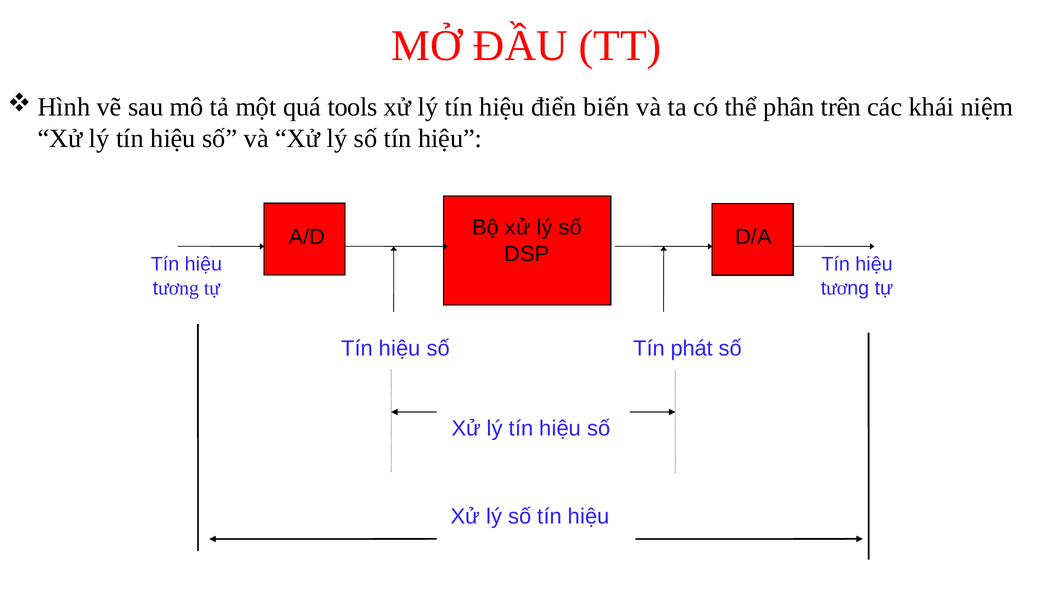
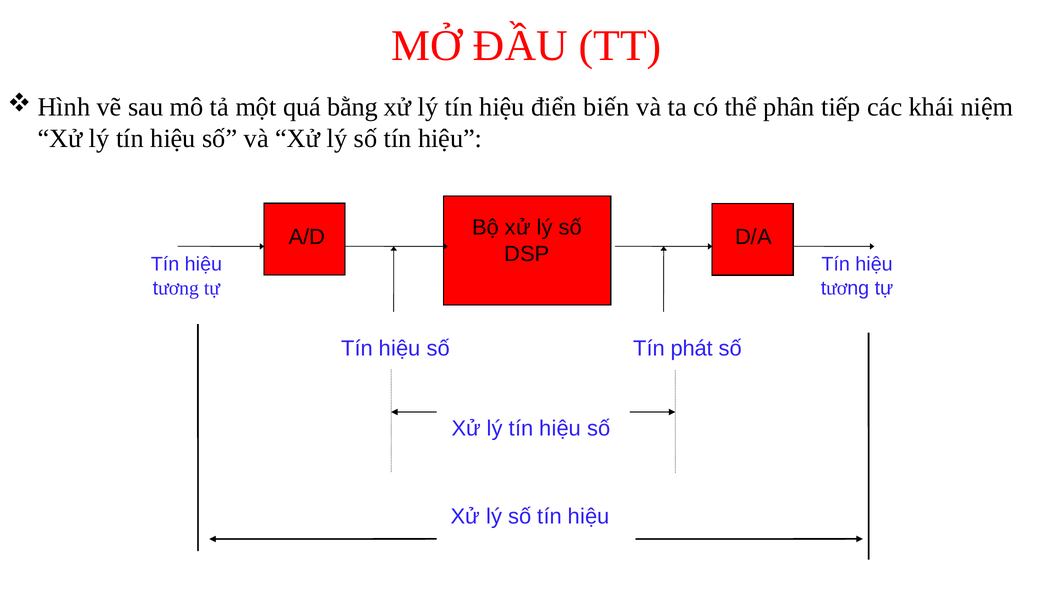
tools: tools -> bằng
trên: trên -> tiếp
